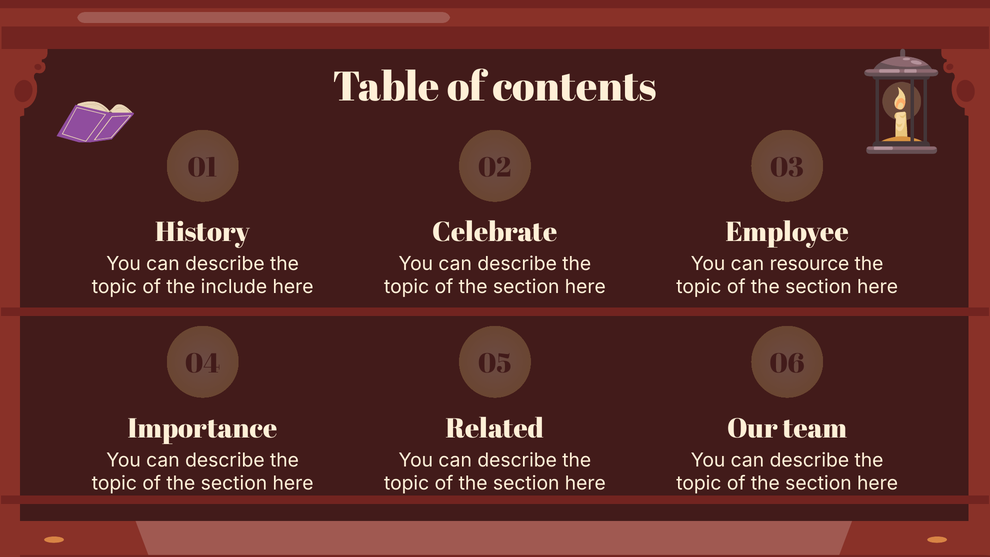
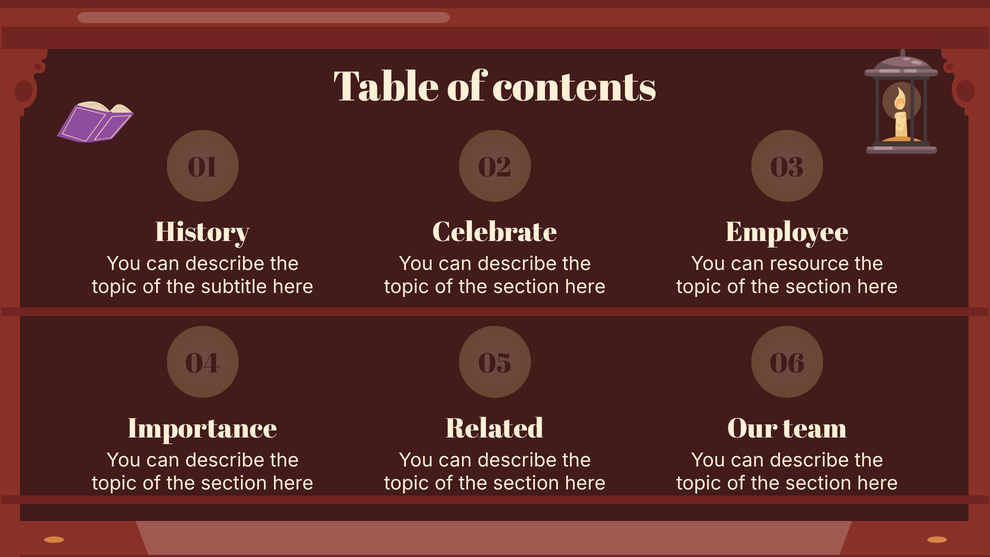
include: include -> subtitle
